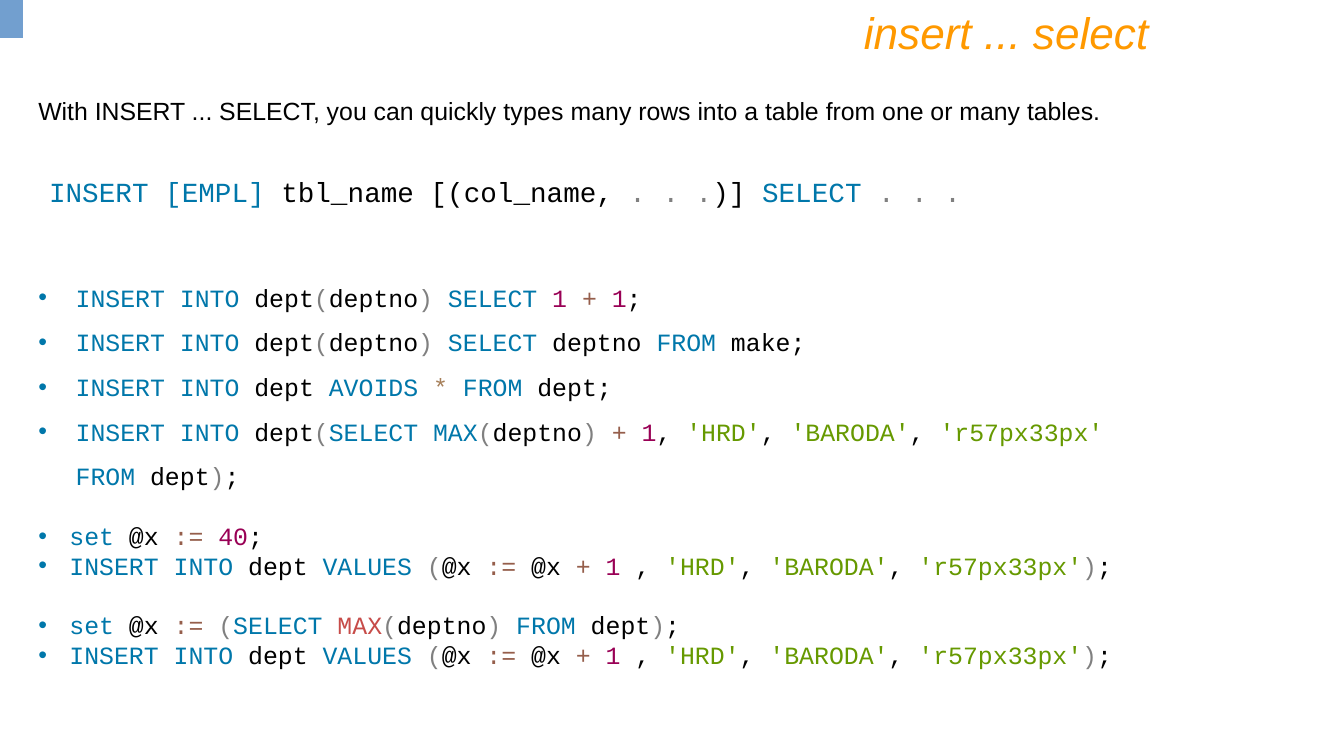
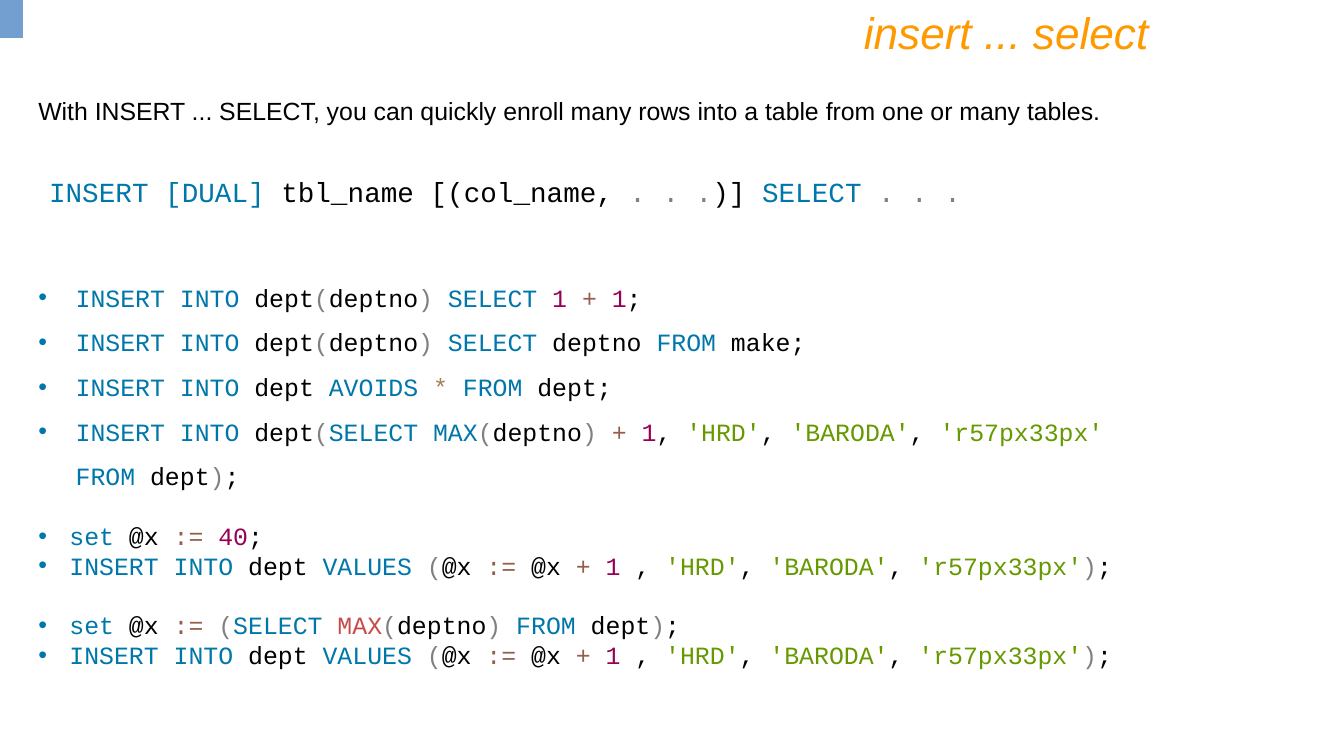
types: types -> enroll
EMPL: EMPL -> DUAL
